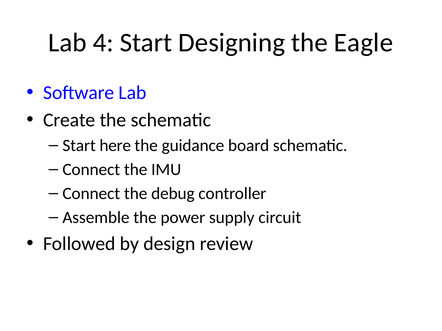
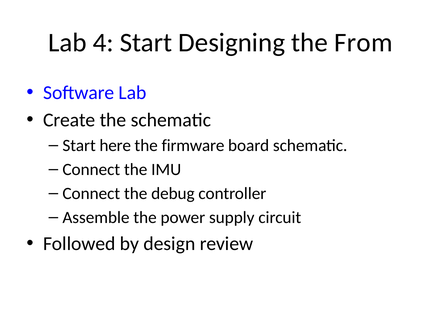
Eagle: Eagle -> From
guidance: guidance -> firmware
